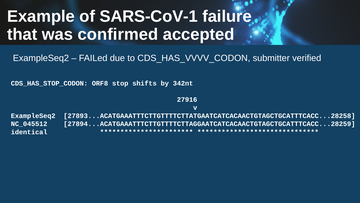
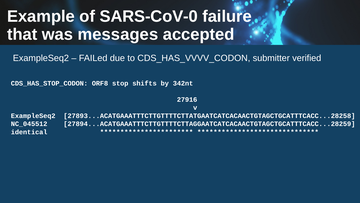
SARS-CoV-1: SARS-CoV-1 -> SARS-CoV-0
confirmed: confirmed -> messages
